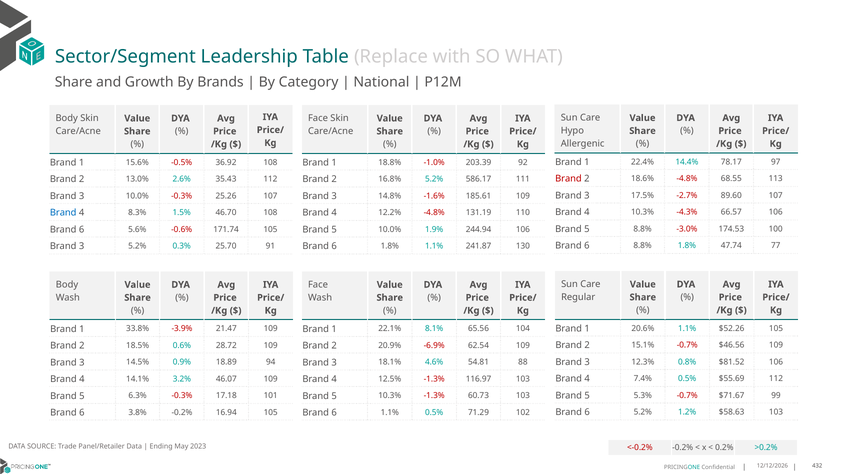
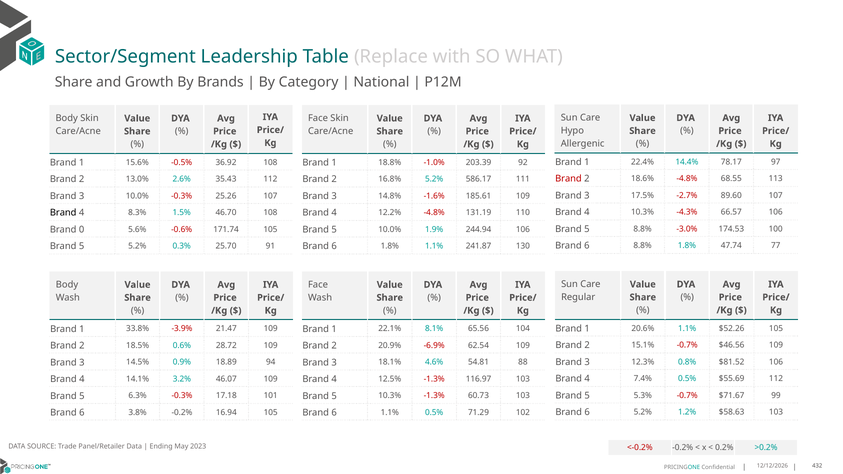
Brand at (63, 213) colour: blue -> black
6 at (82, 230): 6 -> 0
3 at (82, 246): 3 -> 5
